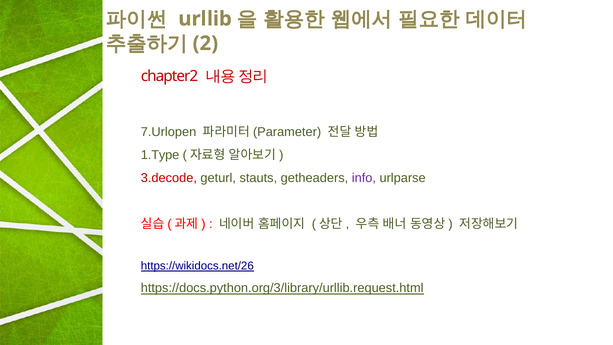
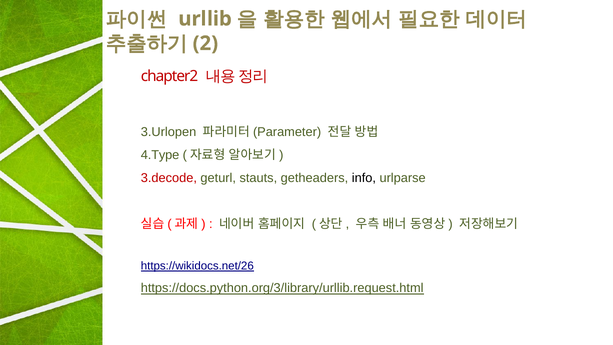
7.Urlopen: 7.Urlopen -> 3.Urlopen
1.Type: 1.Type -> 4.Type
info colour: purple -> black
